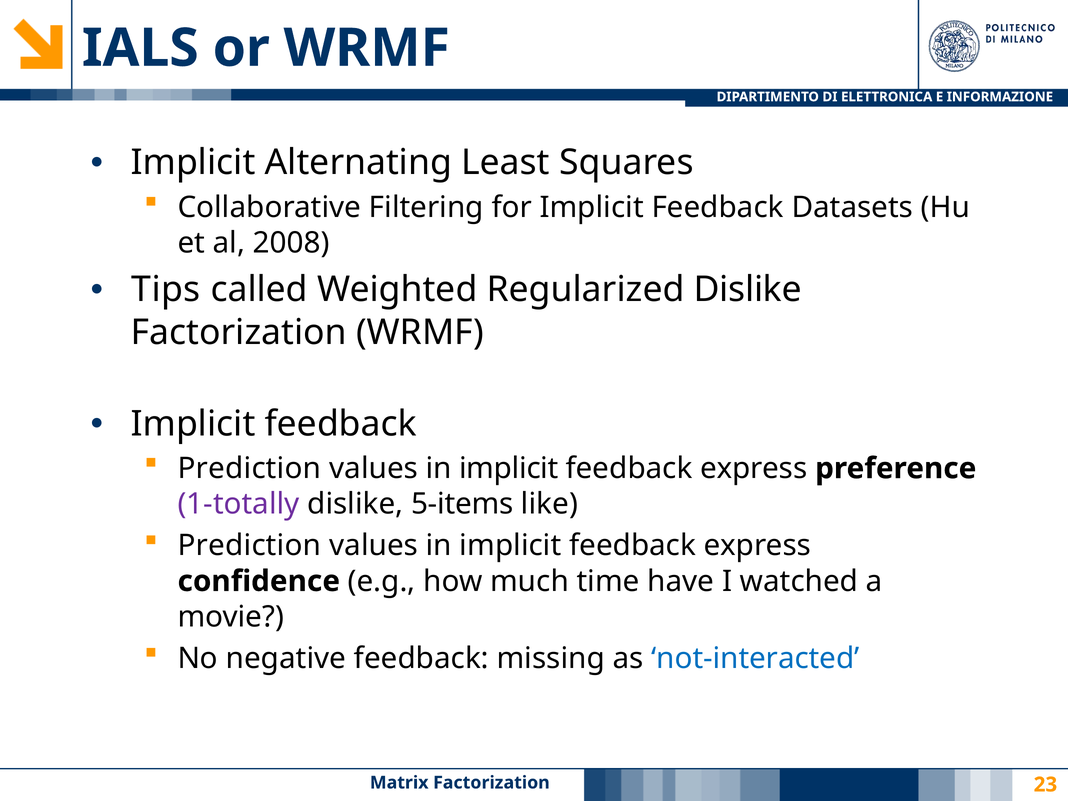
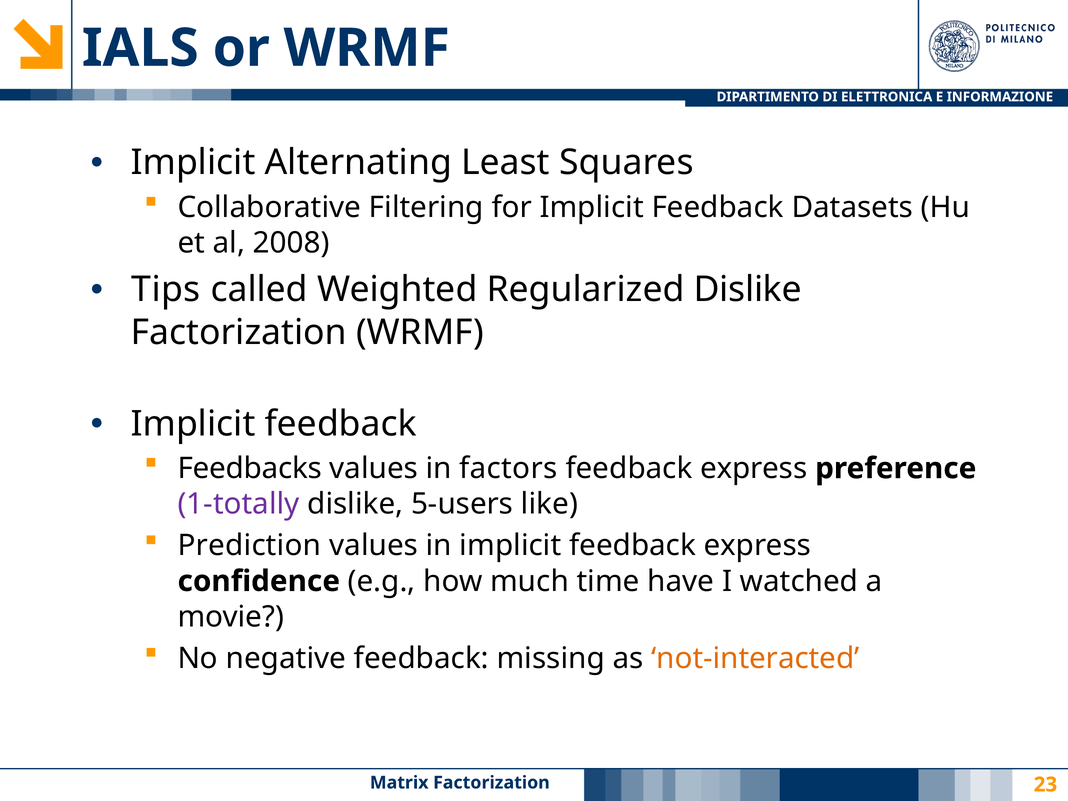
Prediction at (249, 468): Prediction -> Feedbacks
implicit at (509, 468): implicit -> factors
5-items: 5-items -> 5-users
not-interacted colour: blue -> orange
